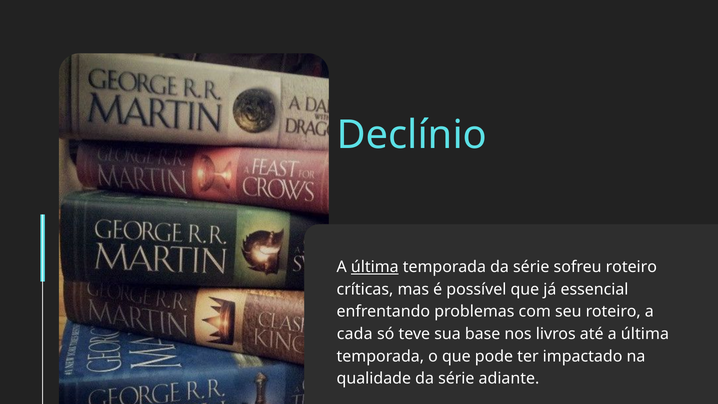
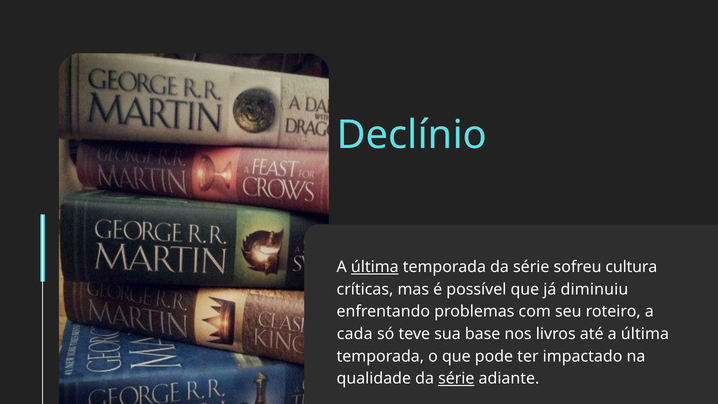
sofreu roteiro: roteiro -> cultura
essencial: essencial -> diminuiu
série at (456, 379) underline: none -> present
